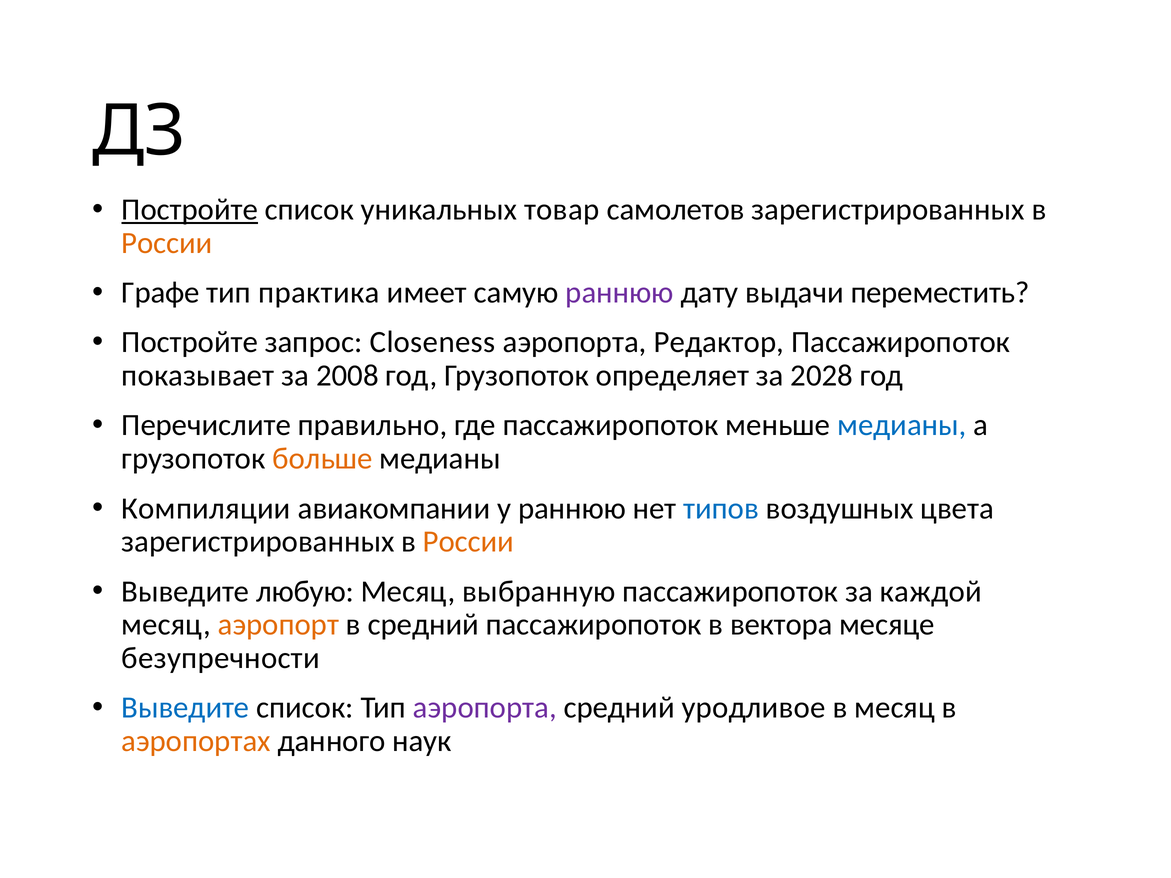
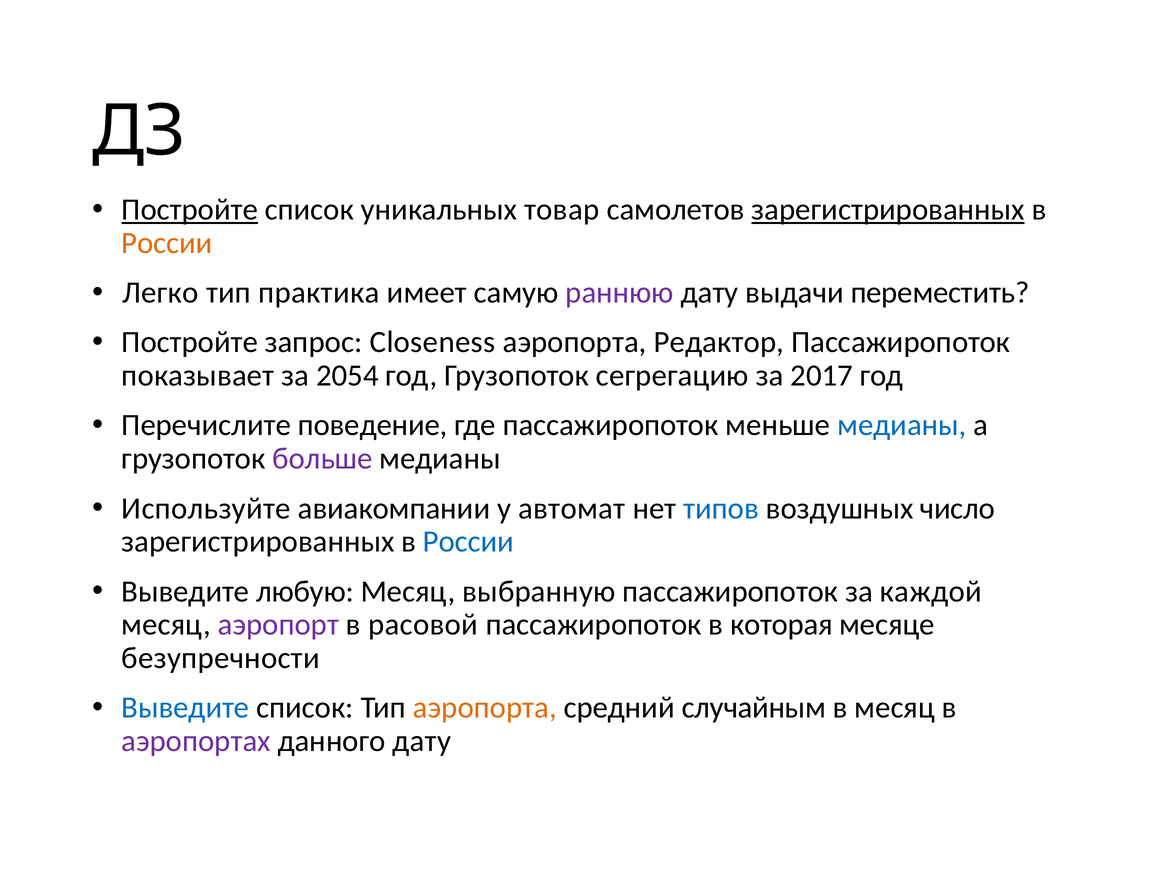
зарегистрированных at (888, 210) underline: none -> present
Графе: Графе -> Легко
2008: 2008 -> 2054
определяет: определяет -> сегрегацию
2028: 2028 -> 2017
правильно: правильно -> поведение
больше colour: orange -> purple
Компиляции: Компиляции -> Используйте
у раннюю: раннюю -> автомат
цвета: цвета -> число
России at (469, 542) colour: orange -> blue
аэропорт colour: orange -> purple
в средний: средний -> расовой
вектора: вектора -> которая
аэропорта at (485, 708) colour: purple -> orange
уродливое: уродливое -> случайным
аэропортах colour: orange -> purple
данного наук: наук -> дату
